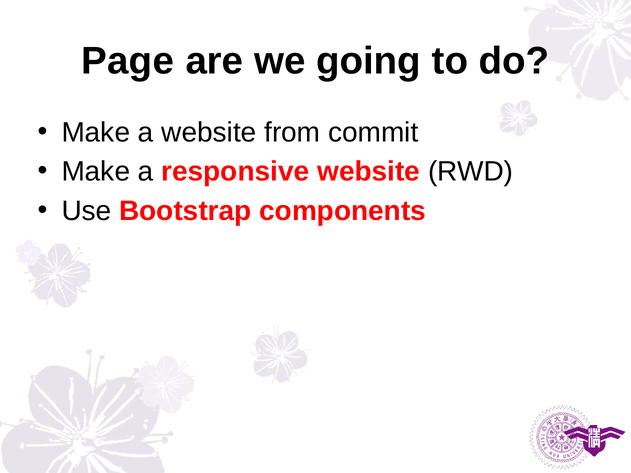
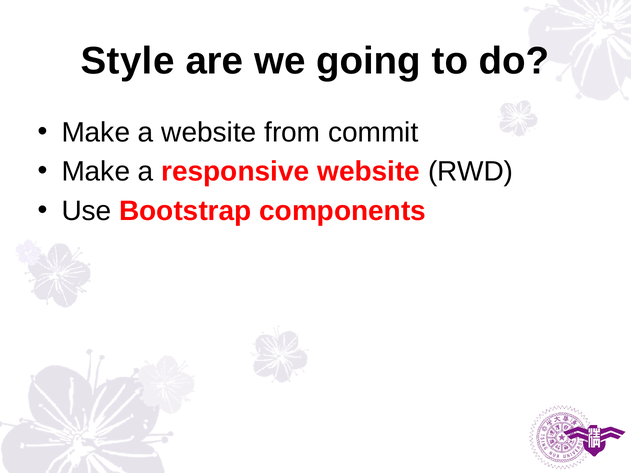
Page: Page -> Style
